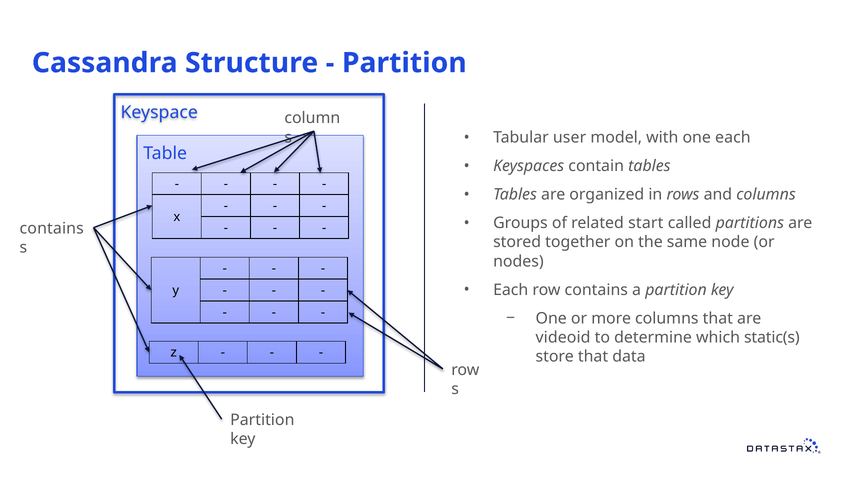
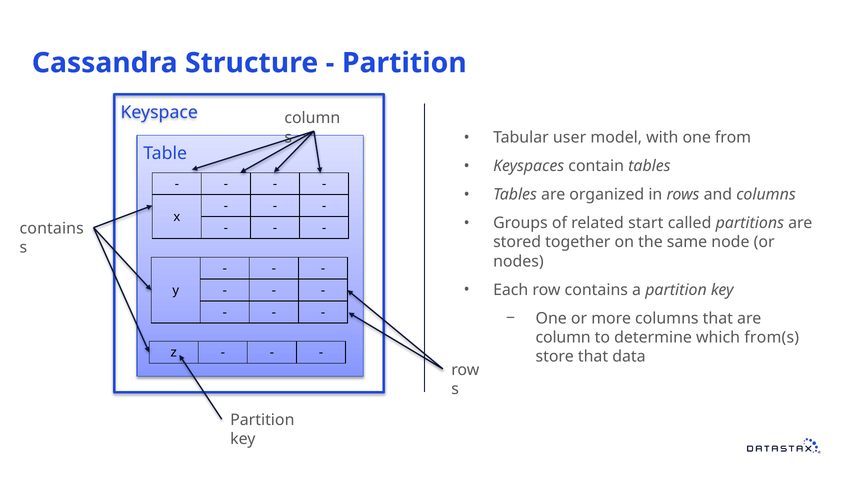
one each: each -> from
videoid at (563, 338): videoid -> column
static(s: static(s -> from(s
